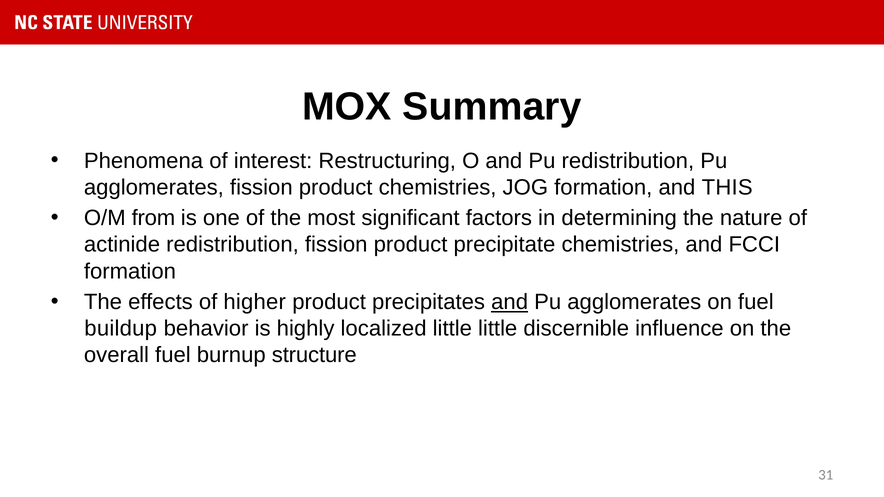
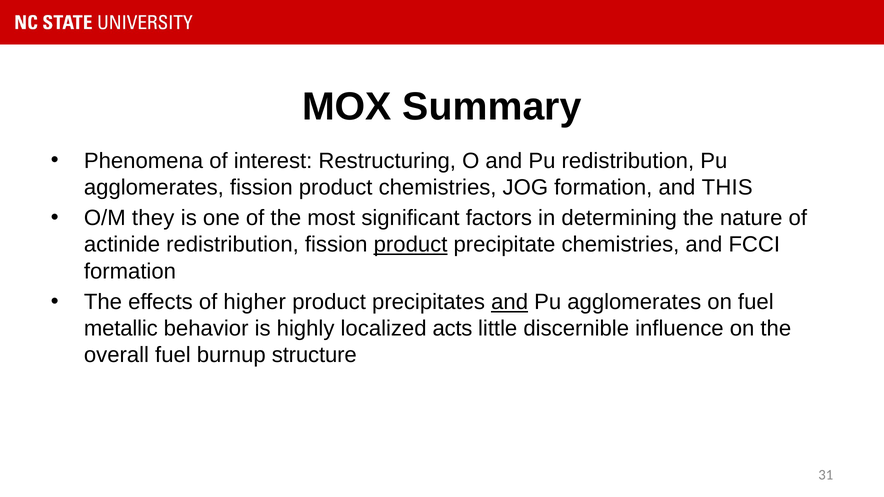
from: from -> they
product at (411, 245) underline: none -> present
buildup: buildup -> metallic
localized little: little -> acts
